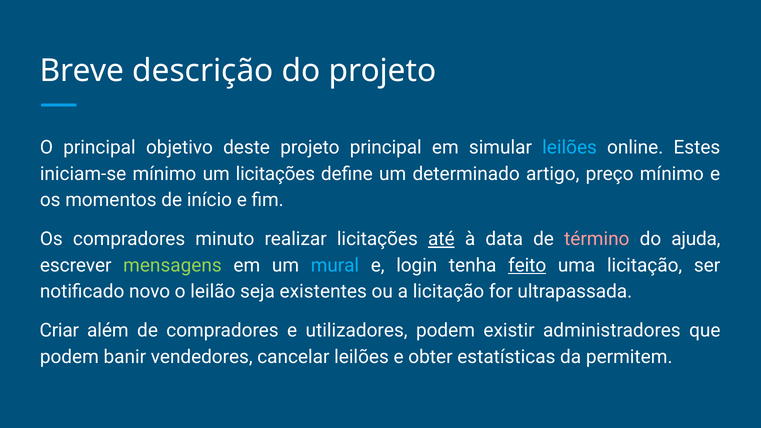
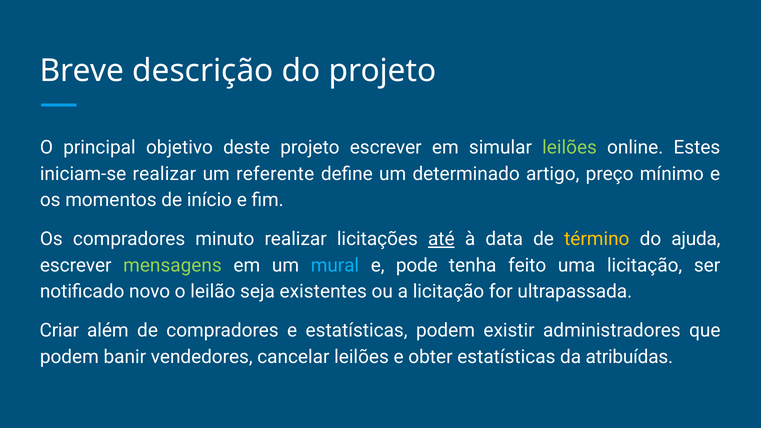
projeto principal: principal -> escrever
leilões at (570, 148) colour: light blue -> light green
iniciam-se mínimo: mínimo -> realizar
um licitações: licitações -> referente
término colour: pink -> yellow
login: login -> pode
feito underline: present -> none
e utilizadores: utilizadores -> estatísticas
permitem: permitem -> atribuídas
